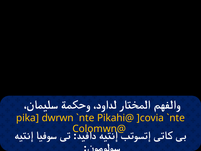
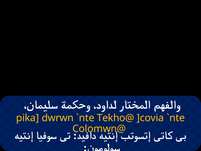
Pikahi@: Pikahi@ -> Tekho@
